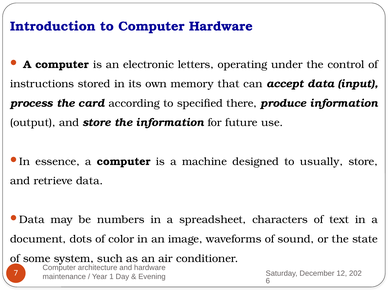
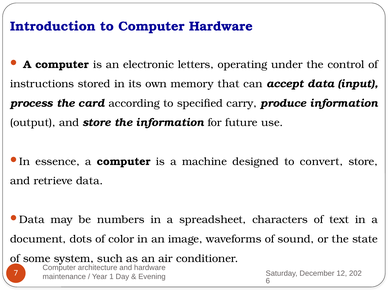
there: there -> carry
usually: usually -> convert
